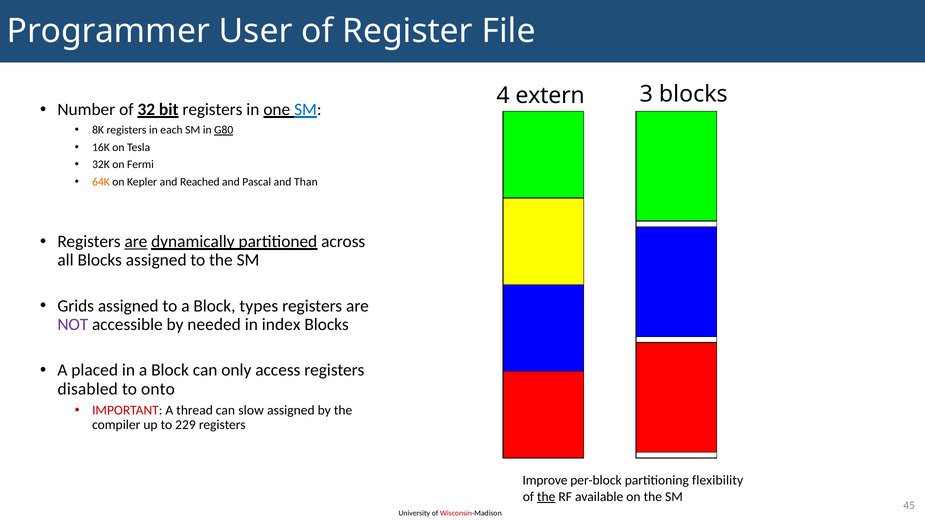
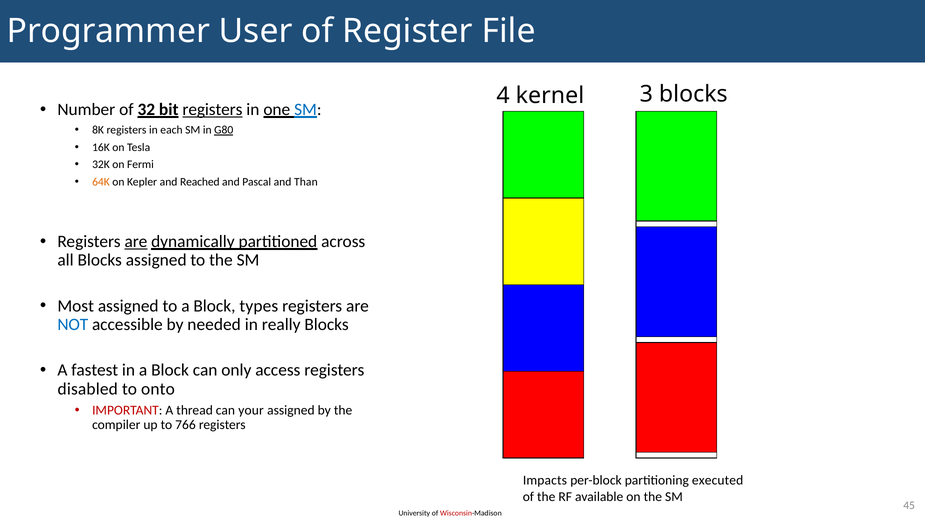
extern: extern -> kernel
registers at (212, 110) underline: none -> present
Grids: Grids -> Most
NOT colour: purple -> blue
index: index -> really
placed: placed -> fastest
slow: slow -> your
229: 229 -> 766
Improve: Improve -> Impacts
flexibility: flexibility -> executed
the at (546, 497) underline: present -> none
